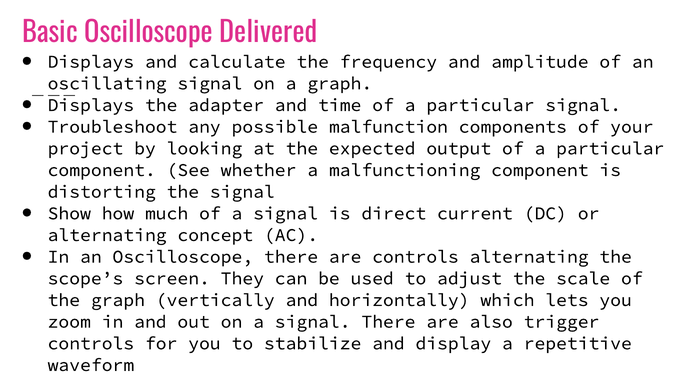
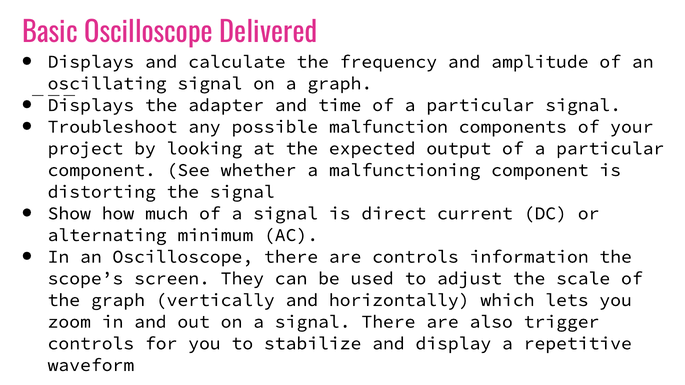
concept: concept -> minimum
controls alternating: alternating -> information
